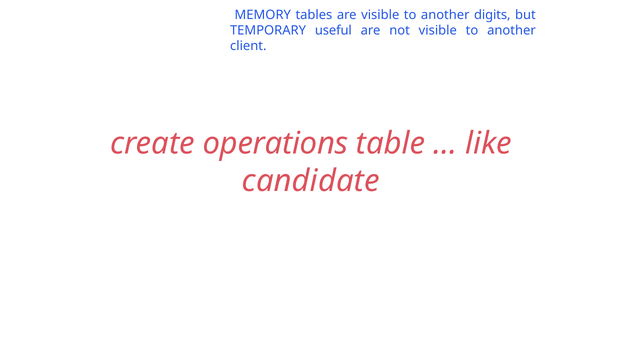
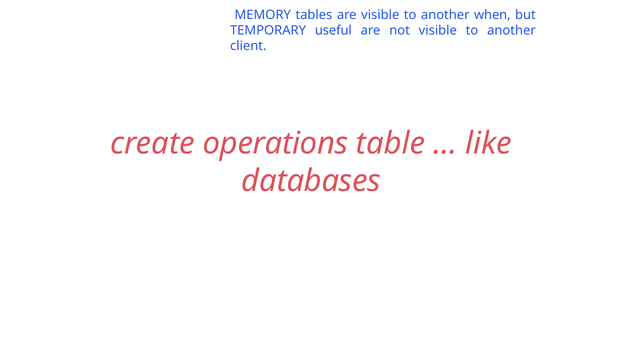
digits: digits -> when
candidate: candidate -> databases
